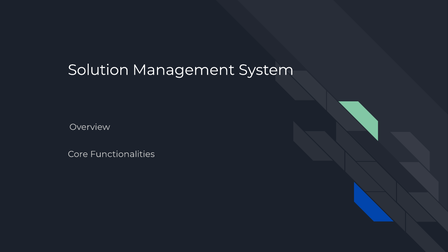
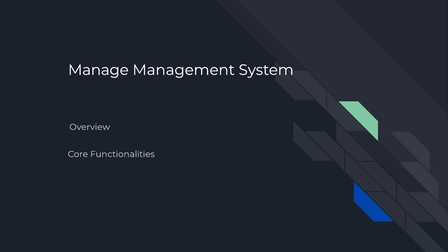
Solution: Solution -> Manage
